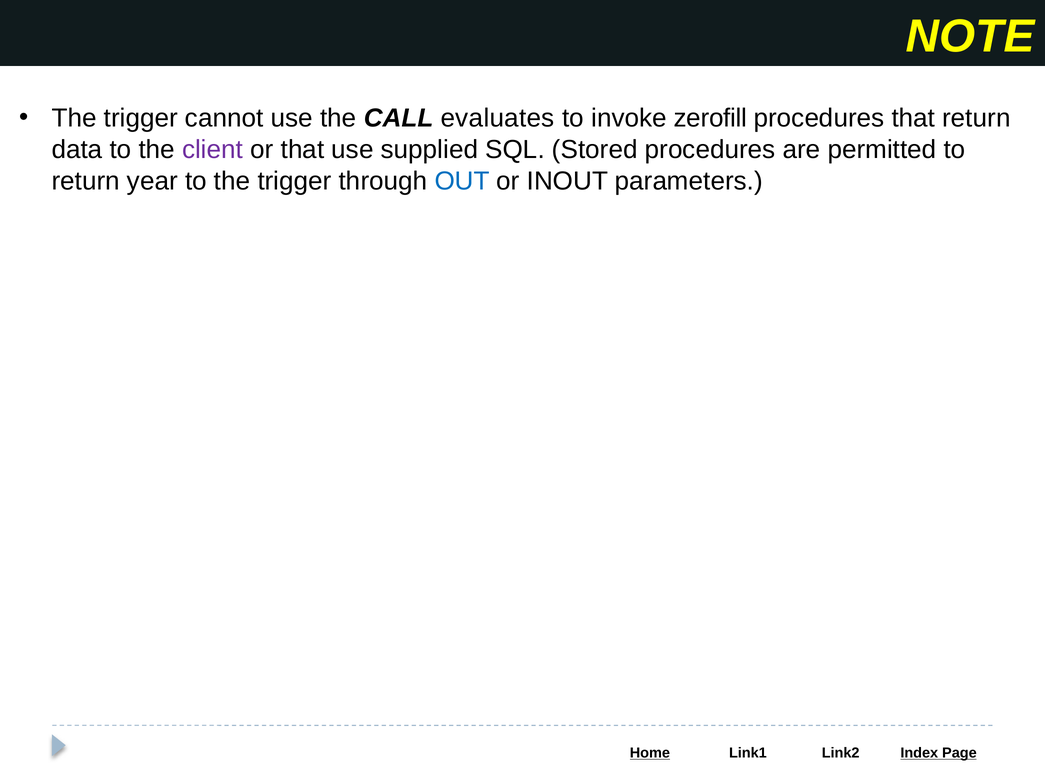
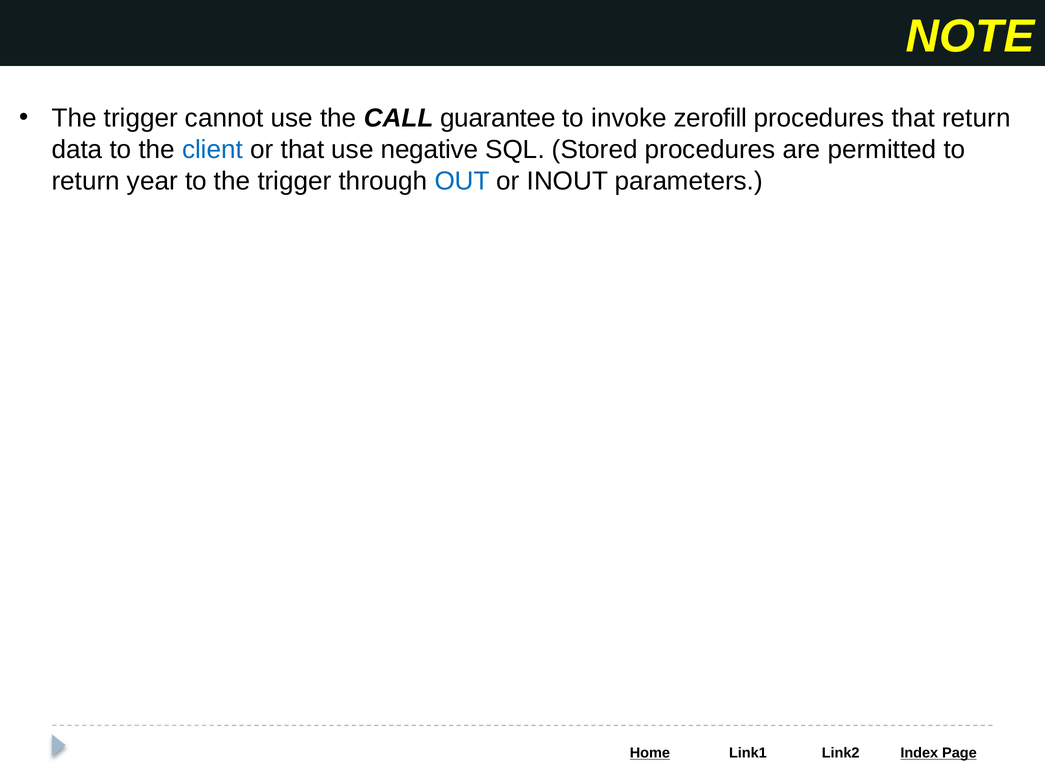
evaluates: evaluates -> guarantee
client colour: purple -> blue
supplied: supplied -> negative
